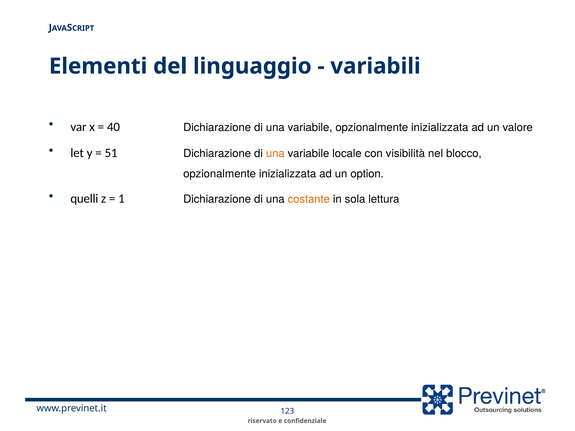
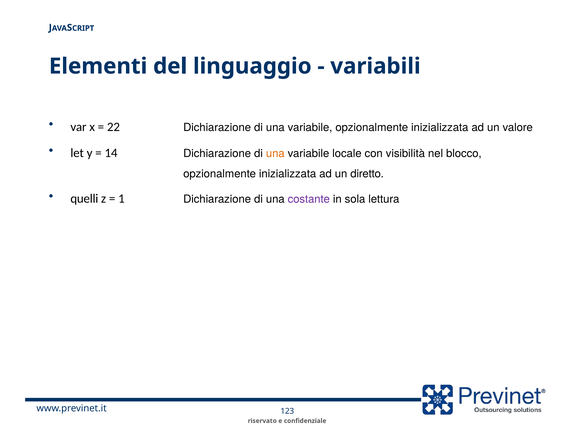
40: 40 -> 22
51: 51 -> 14
option: option -> diretto
costante colour: orange -> purple
